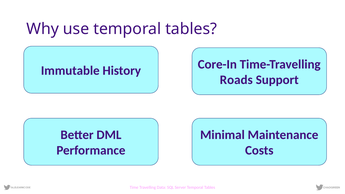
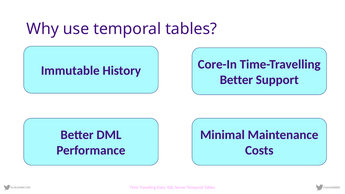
Roads at (236, 80): Roads -> Better
